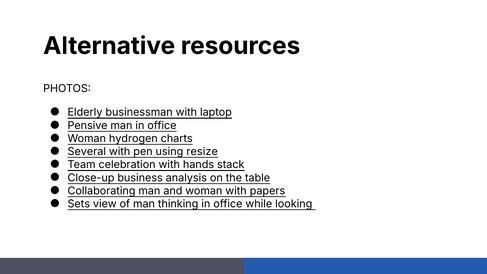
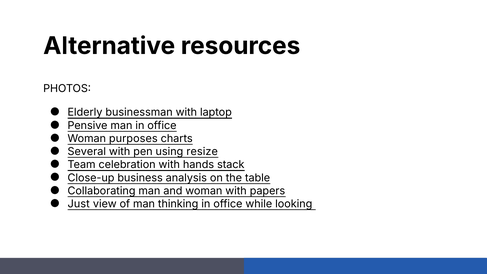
hydrogen: hydrogen -> purposes
Sets: Sets -> Just
